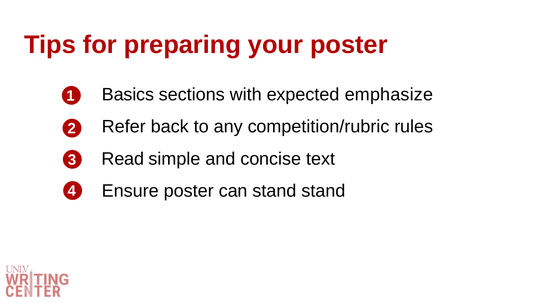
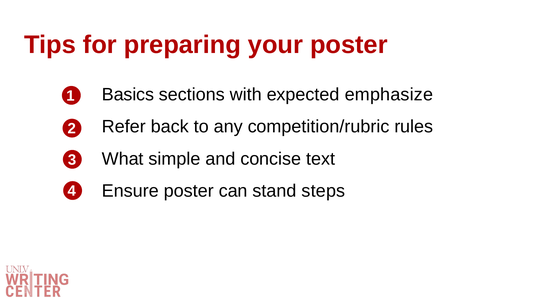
Read: Read -> What
stand stand: stand -> steps
